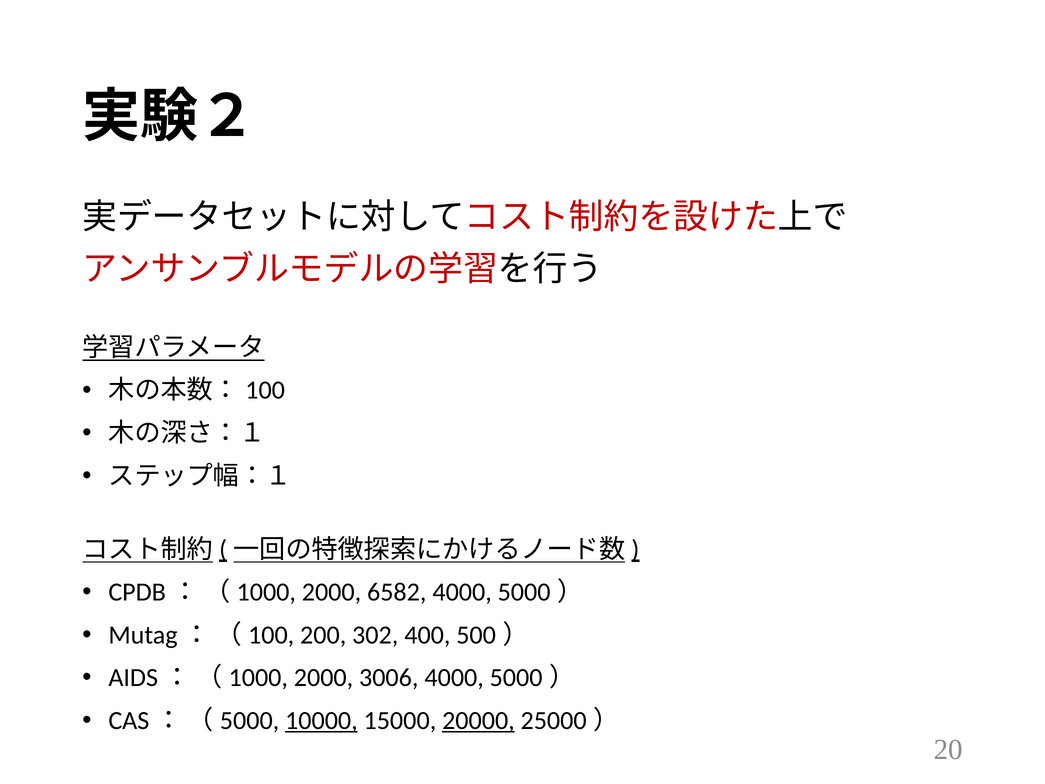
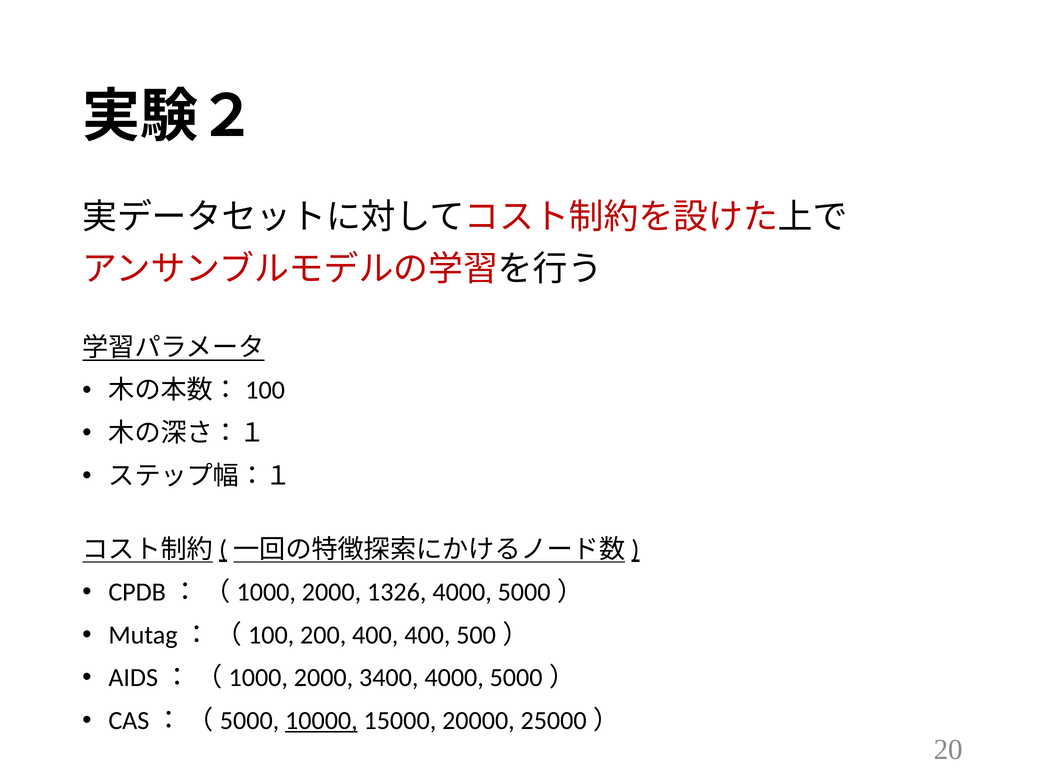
6582: 6582 -> 1326
200 302: 302 -> 400
3006: 3006 -> 3400
20000 underline: present -> none
